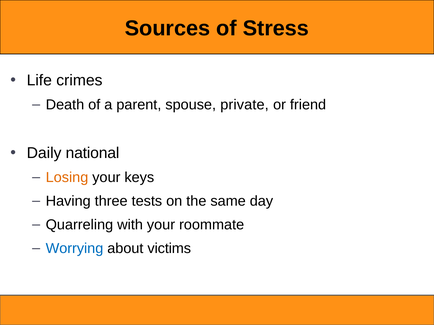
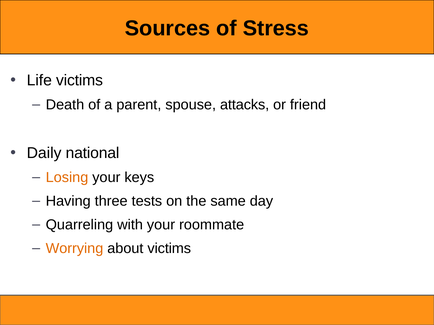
Life crimes: crimes -> victims
private: private -> attacks
Worrying colour: blue -> orange
